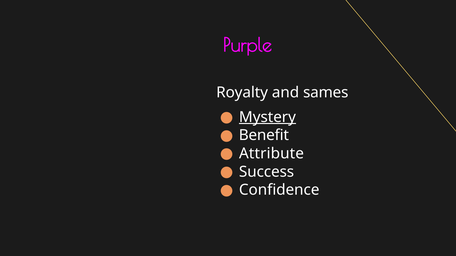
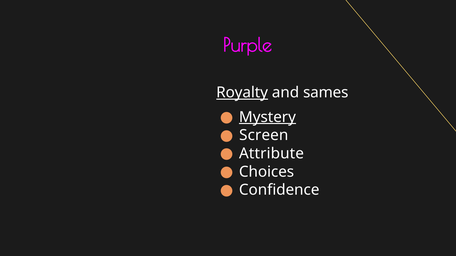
Royalty underline: none -> present
Benefit: Benefit -> Screen
Success: Success -> Choices
